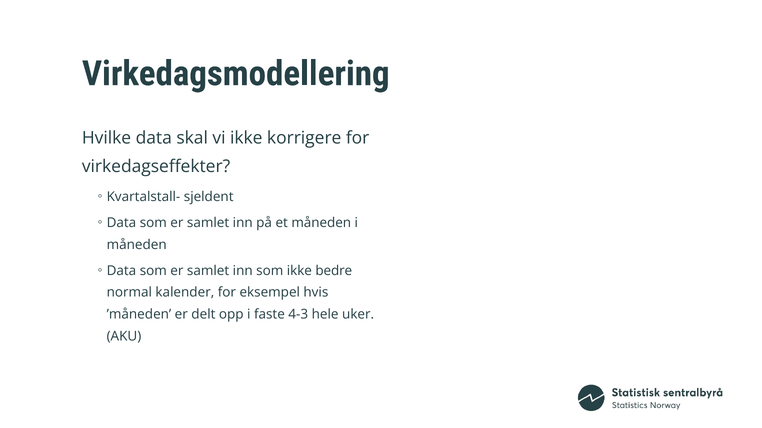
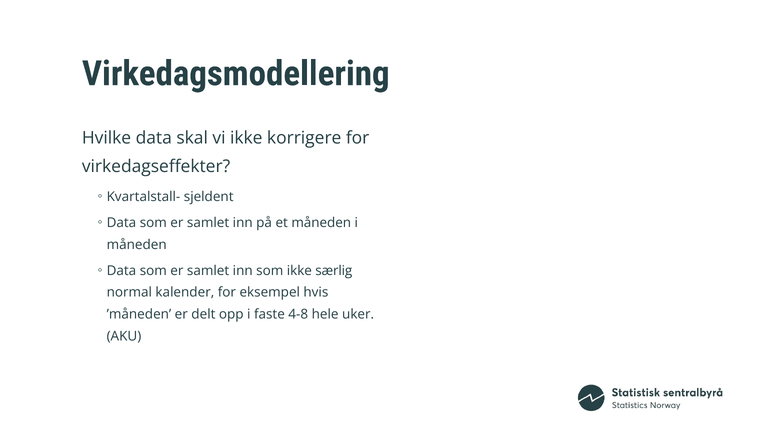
bedre: bedre -> særlig
4-3: 4-3 -> 4-8
